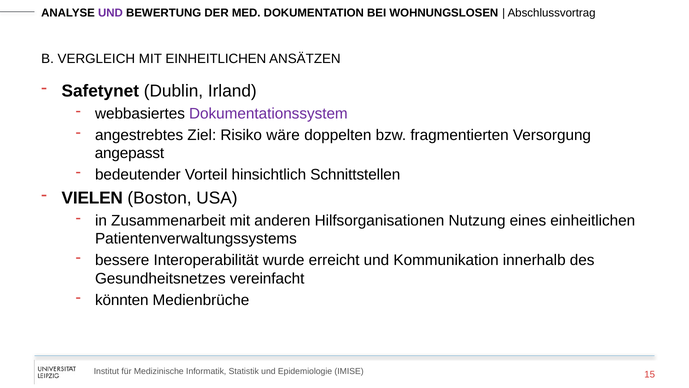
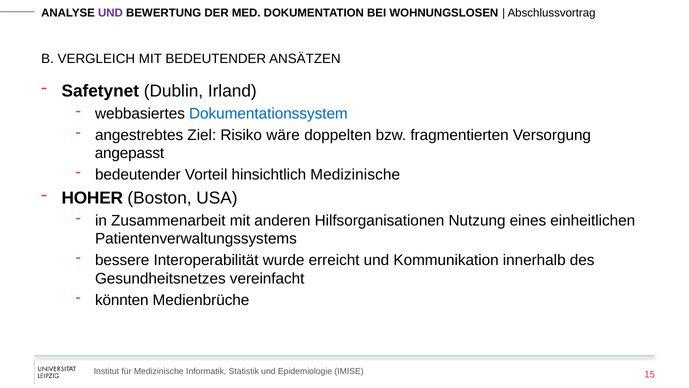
MIT EINHEITLICHEN: EINHEITLICHEN -> BEDEUTENDER
Dokumentationssystem colour: purple -> blue
hinsichtlich Schnittstellen: Schnittstellen -> Medizinische
VIELEN: VIELEN -> HOHER
